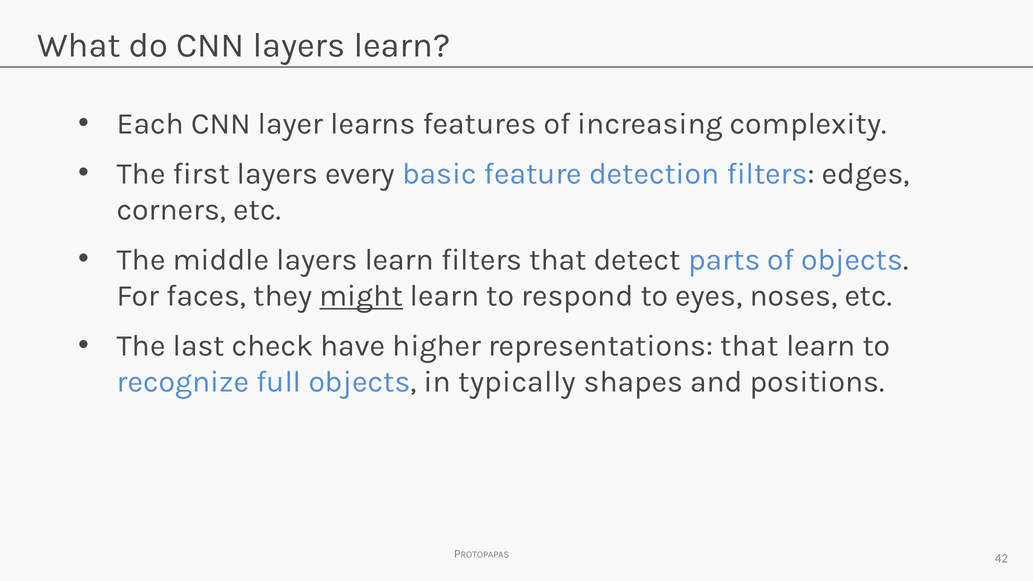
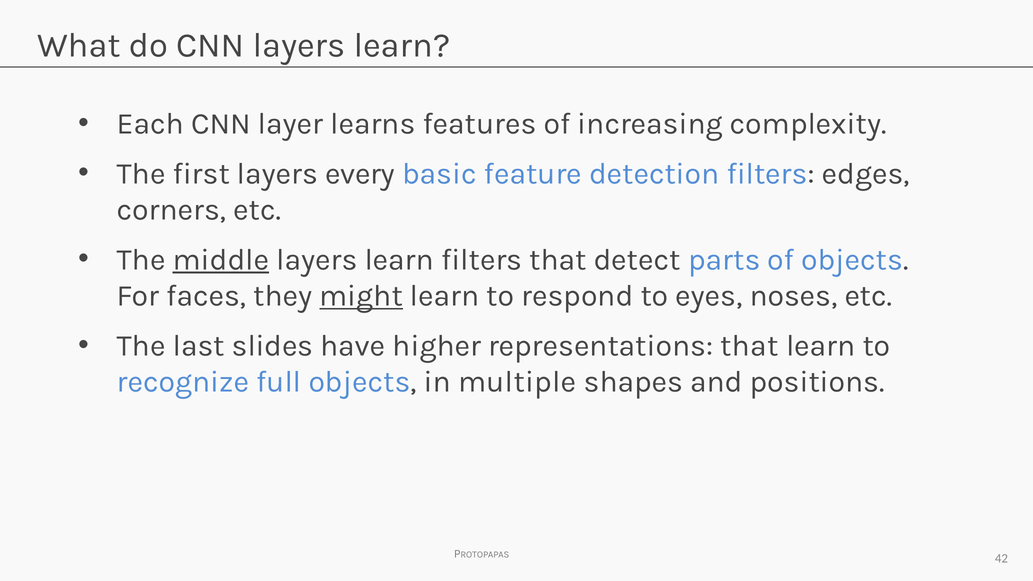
middle underline: none -> present
check: check -> slides
typically: typically -> multiple
